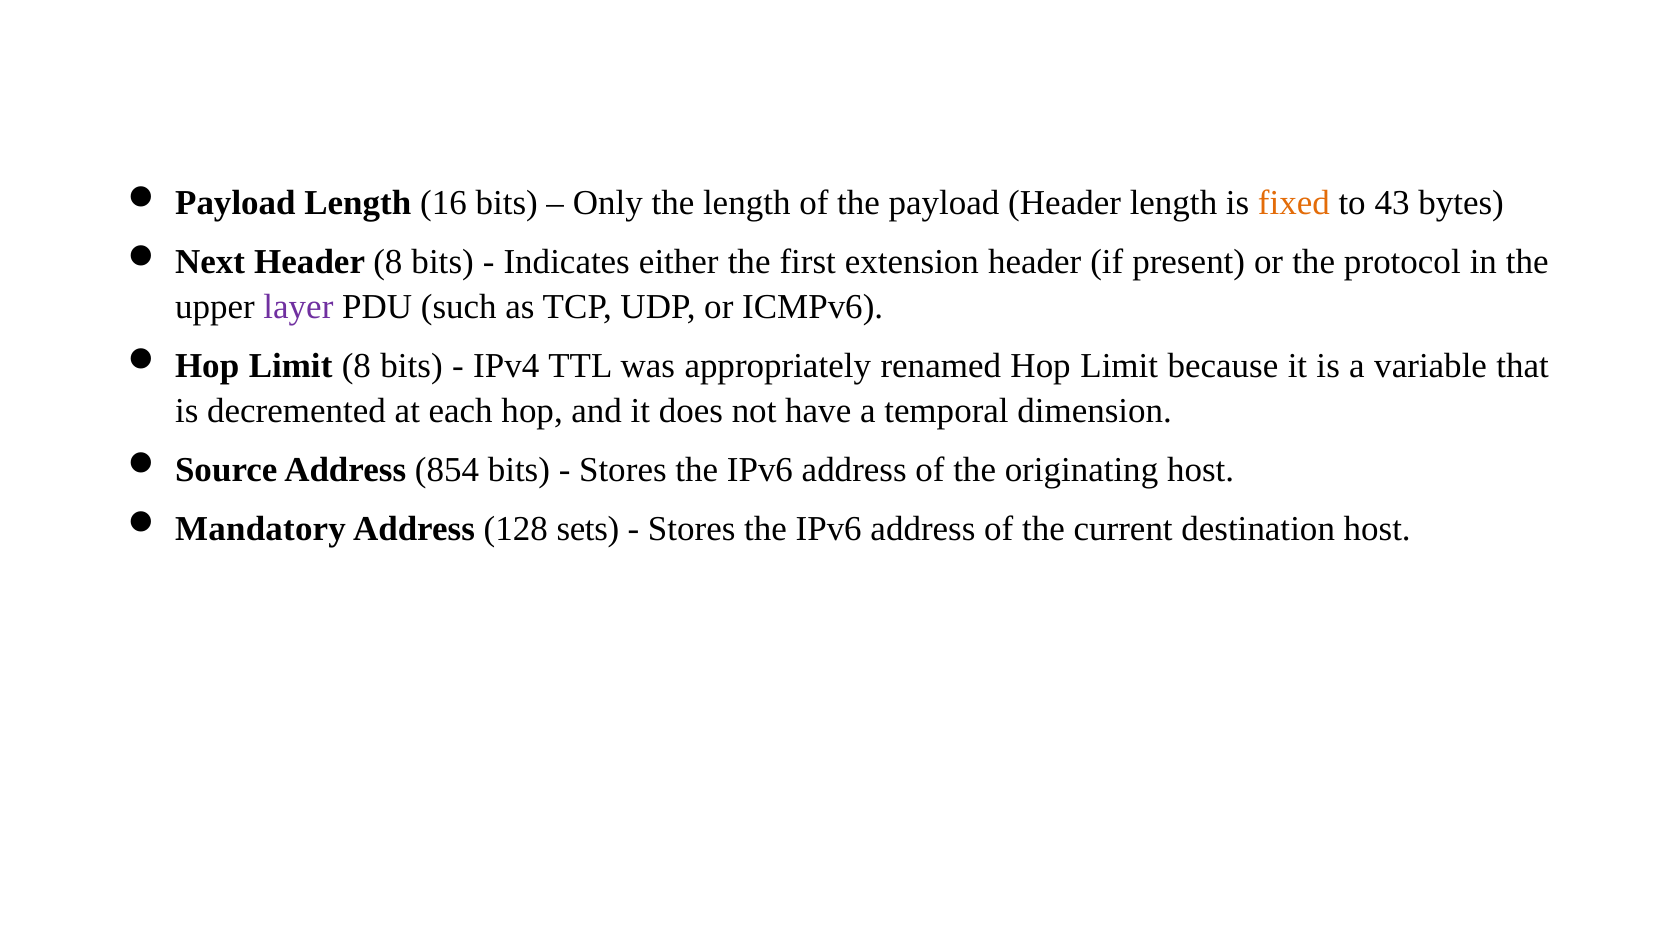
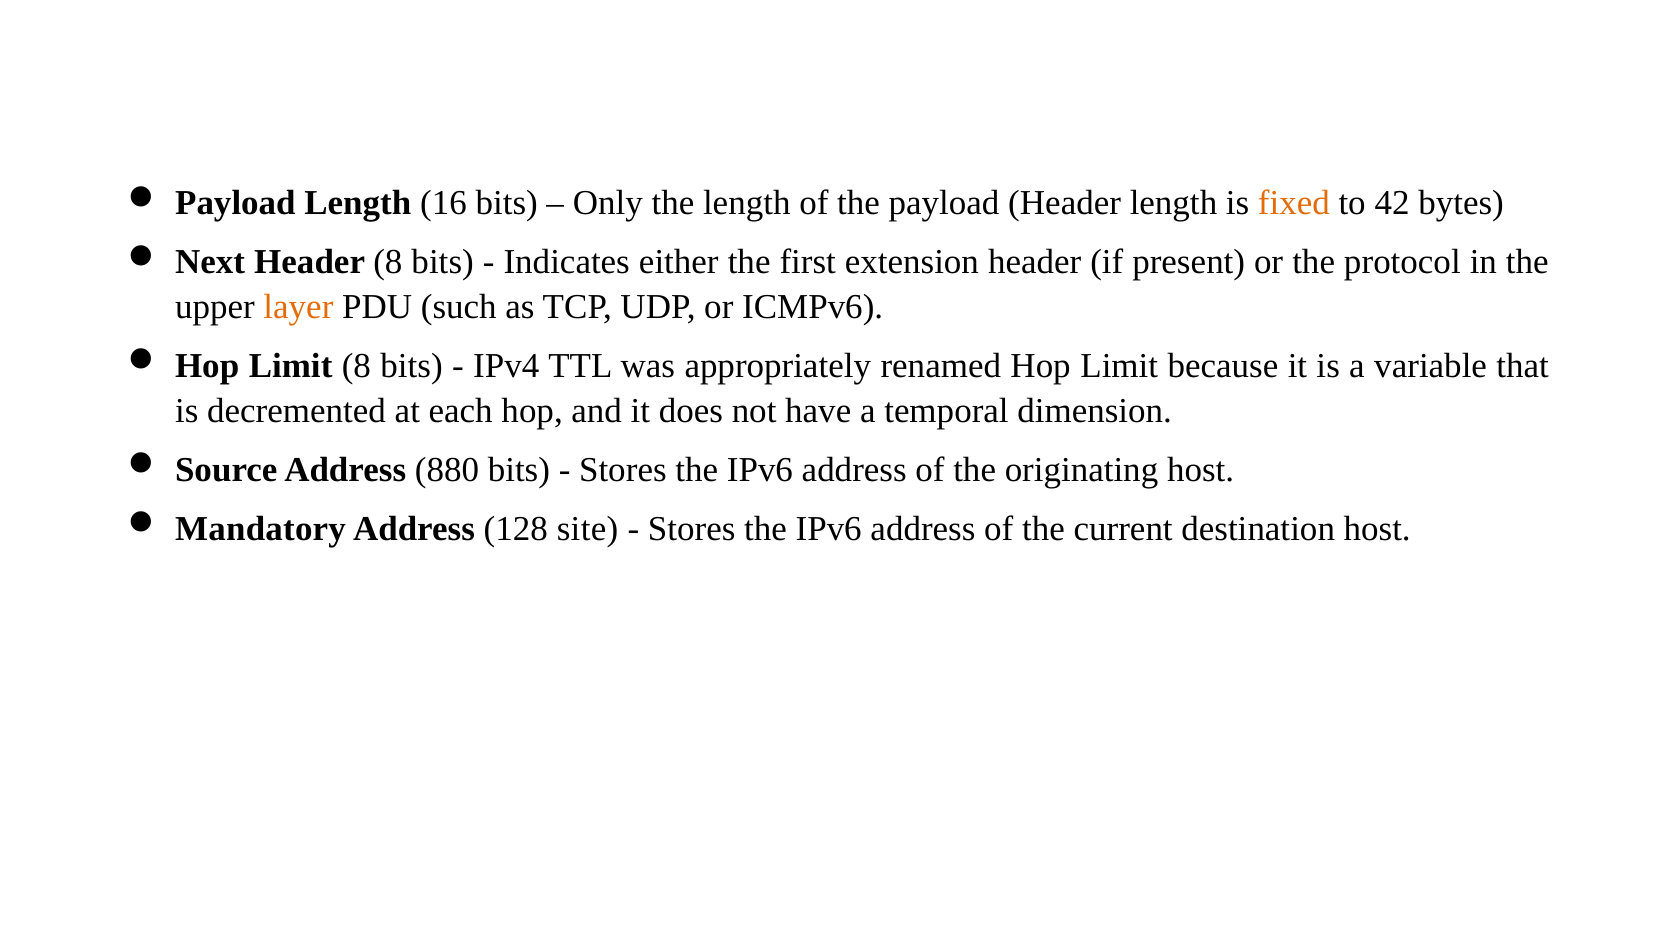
43: 43 -> 42
layer colour: purple -> orange
854: 854 -> 880
sets: sets -> site
